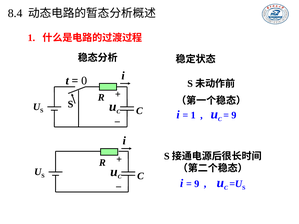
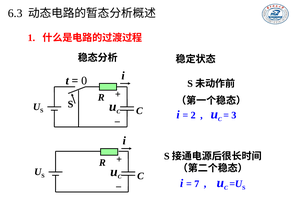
8.4: 8.4 -> 6.3
1 at (193, 115): 1 -> 2
9 at (234, 115): 9 -> 3
9 at (197, 184): 9 -> 7
